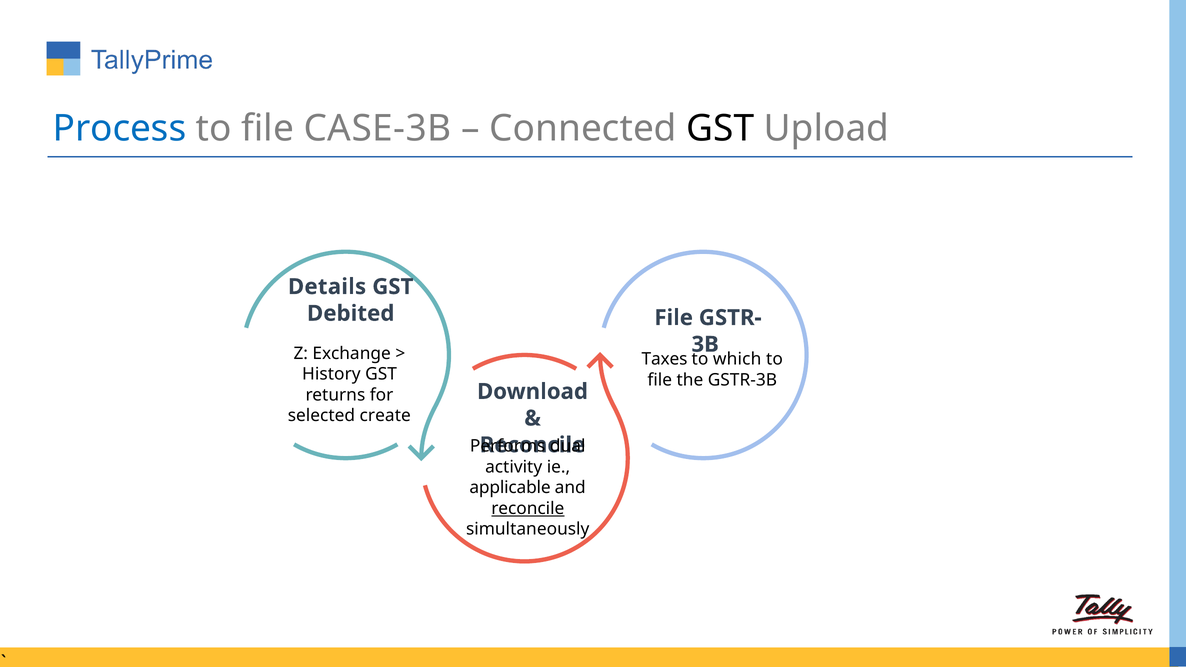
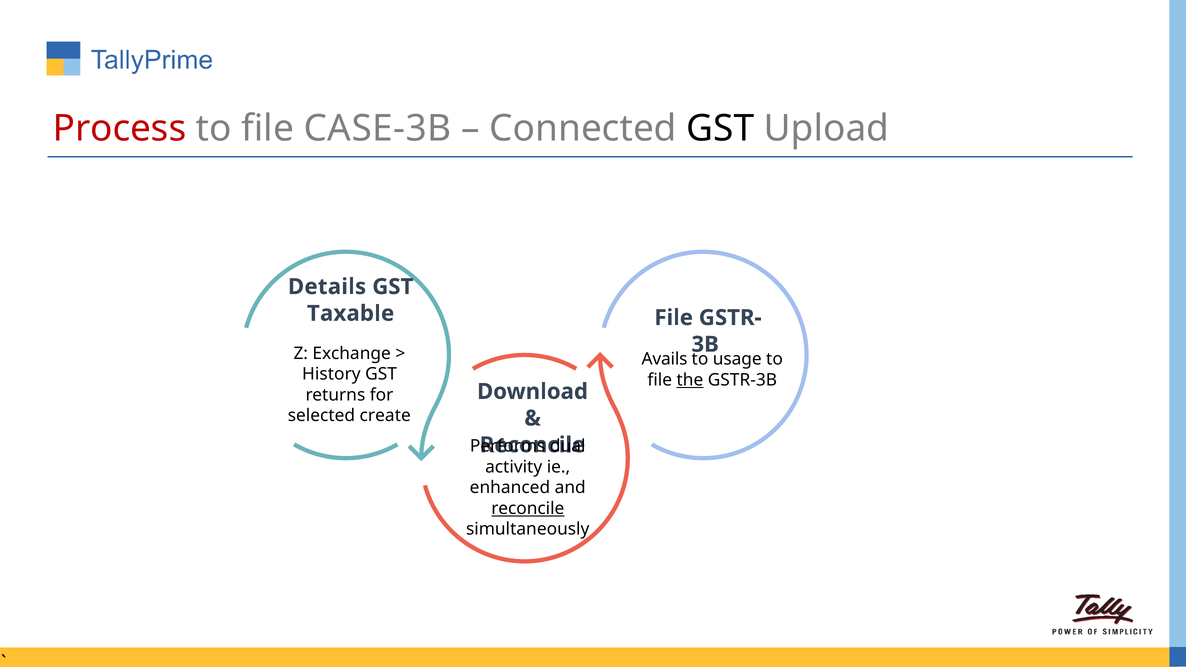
Process colour: blue -> red
Debited: Debited -> Taxable
Taxes: Taxes -> Avails
which: which -> usage
the underline: none -> present
applicable: applicable -> enhanced
